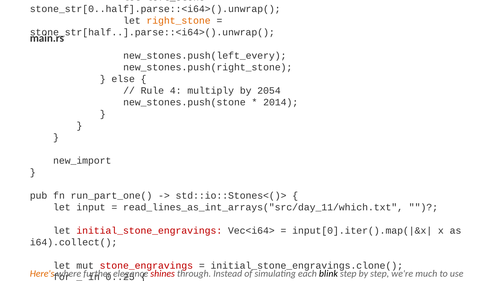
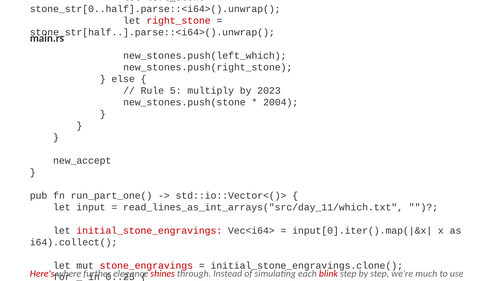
right_stone colour: orange -> red
new_stones.push(left_every: new_stones.push(left_every -> new_stones.push(left_which
4: 4 -> 5
2054: 2054 -> 2023
2014: 2014 -> 2004
new_import: new_import -> new_accept
std::io::Stones<()>: std::io::Stones<()> -> std::io::Vector<()>
Here's colour: orange -> red
blink colour: black -> red
